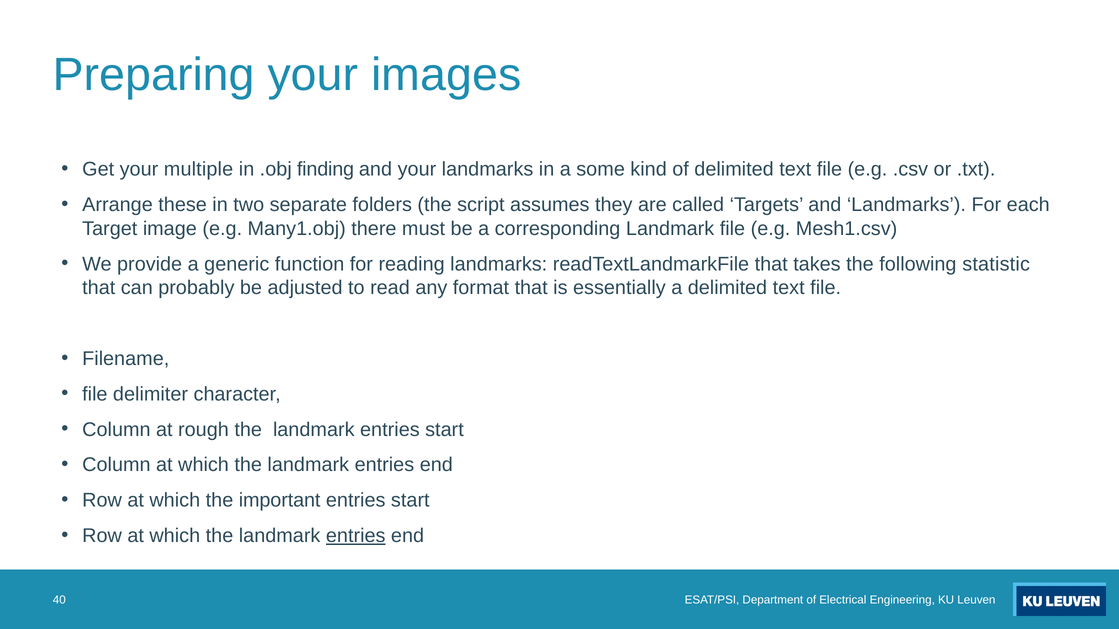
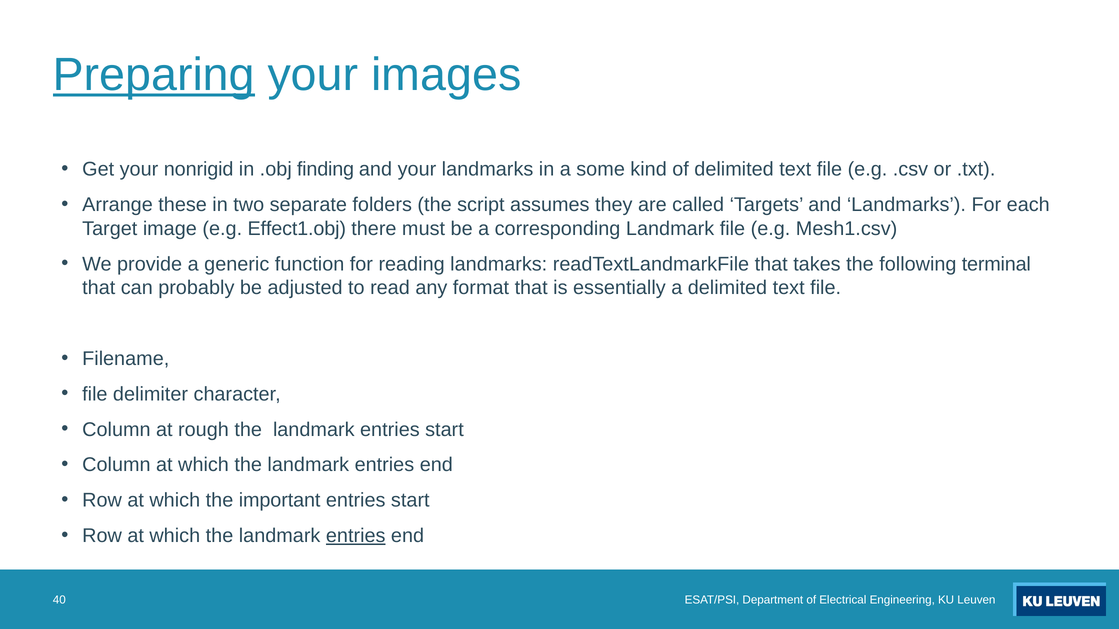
Preparing underline: none -> present
multiple: multiple -> nonrigid
Many1.obj: Many1.obj -> Effect1.obj
statistic: statistic -> terminal
